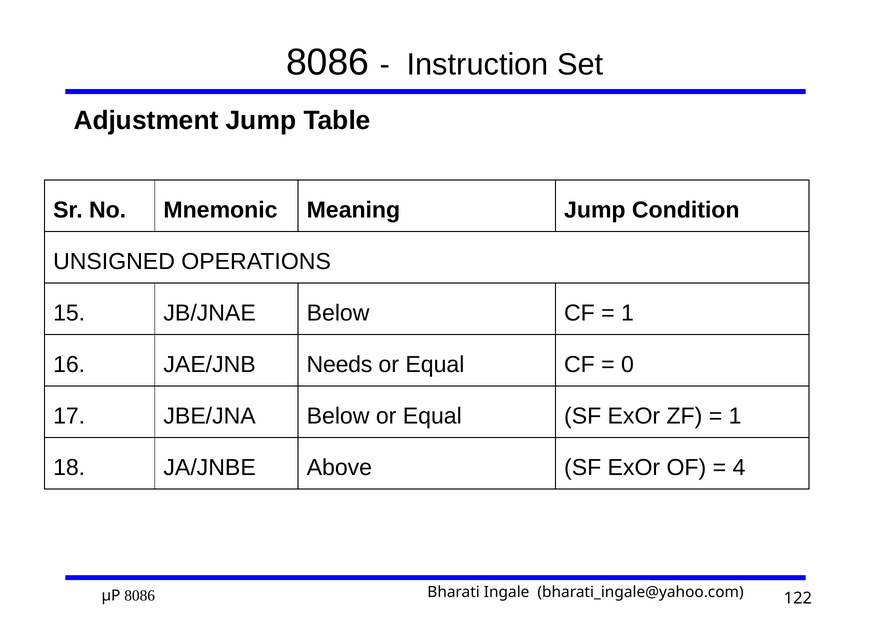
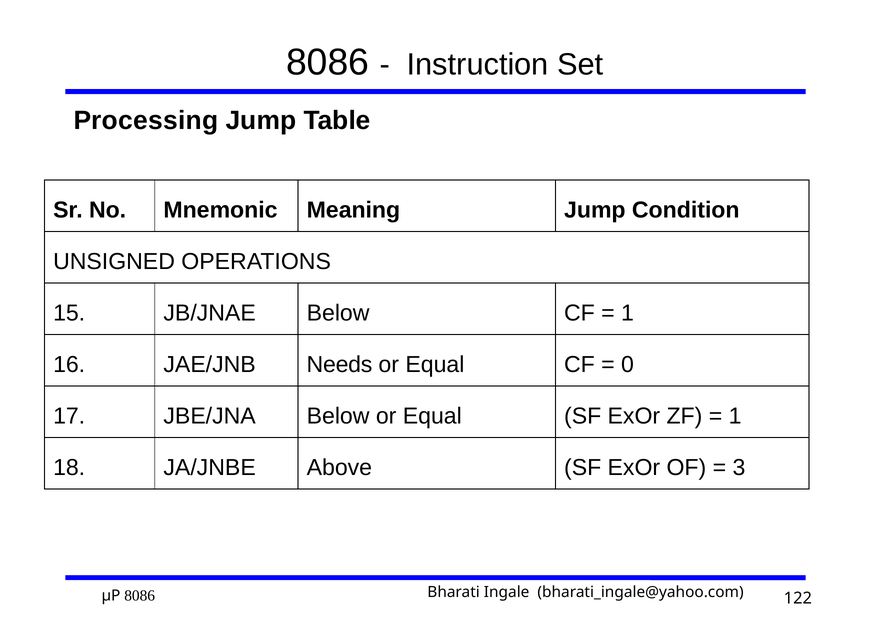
Adjustment: Adjustment -> Processing
4: 4 -> 3
